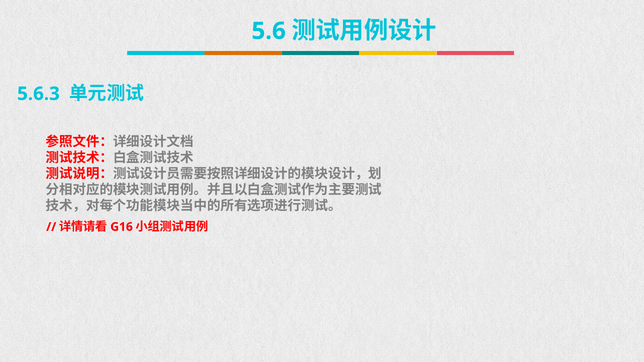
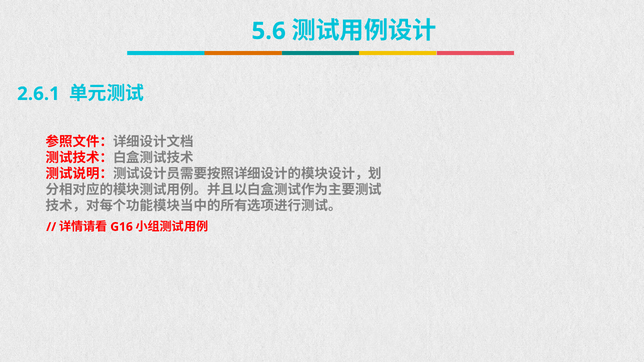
5.6.3: 5.6.3 -> 2.6.1
